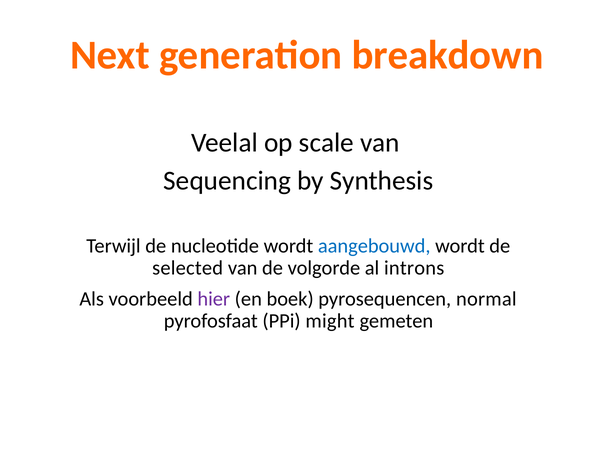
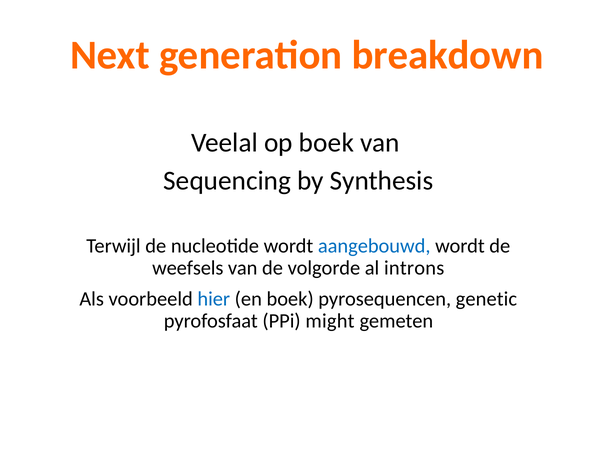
op scale: scale -> boek
selected: selected -> weefsels
hier colour: purple -> blue
normal: normal -> genetic
